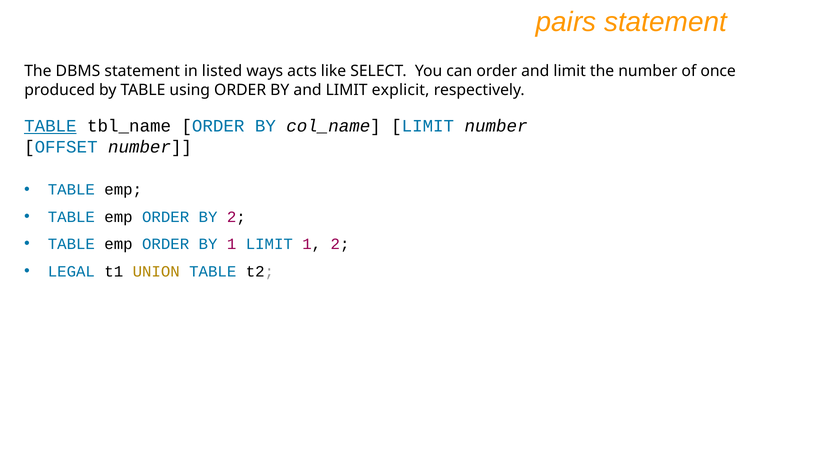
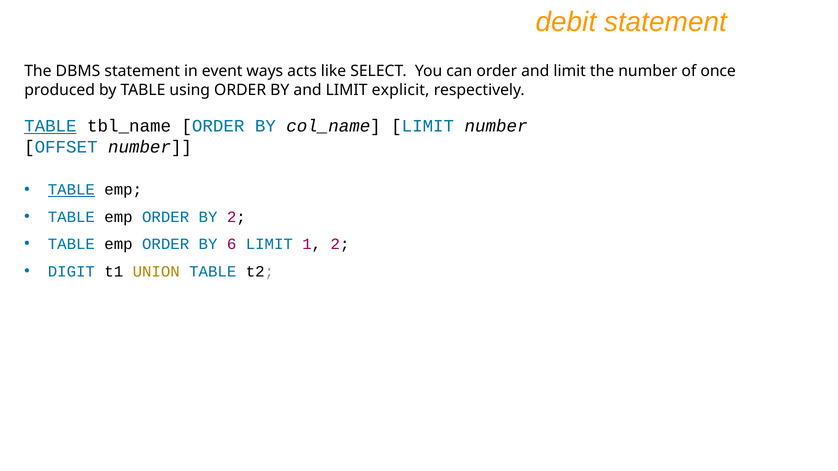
pairs: pairs -> debit
listed: listed -> event
TABLE at (71, 190) underline: none -> present
BY 1: 1 -> 6
LEGAL: LEGAL -> DIGIT
